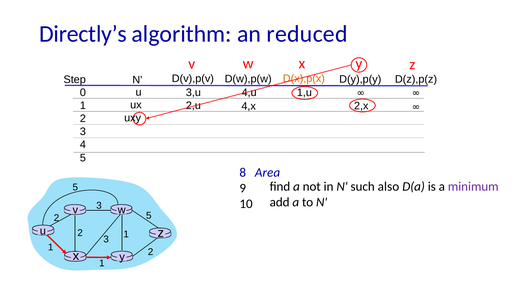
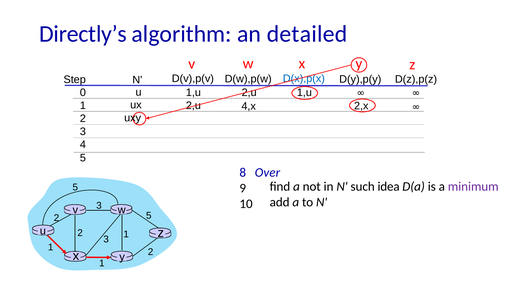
reduced: reduced -> detailed
D(x),p(x colour: orange -> blue
4,u at (249, 92): 4,u -> 2,u
3,u at (193, 92): 3,u -> 1,u
Area: Area -> Over
also: also -> idea
